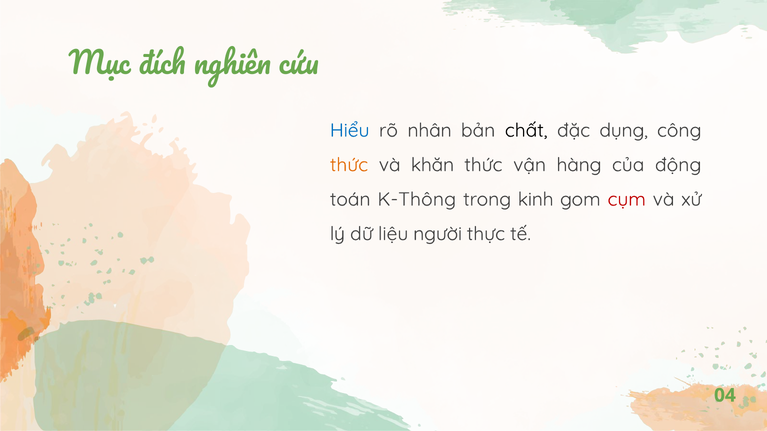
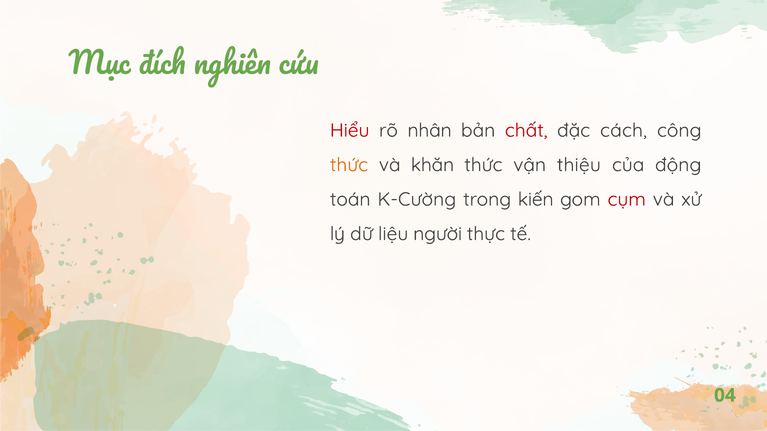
Hiểu colour: blue -> red
chất colour: black -> red
dụng: dụng -> cách
hàng: hàng -> thiệu
K-Thông: K-Thông -> K-Cường
kinh: kinh -> kiến
